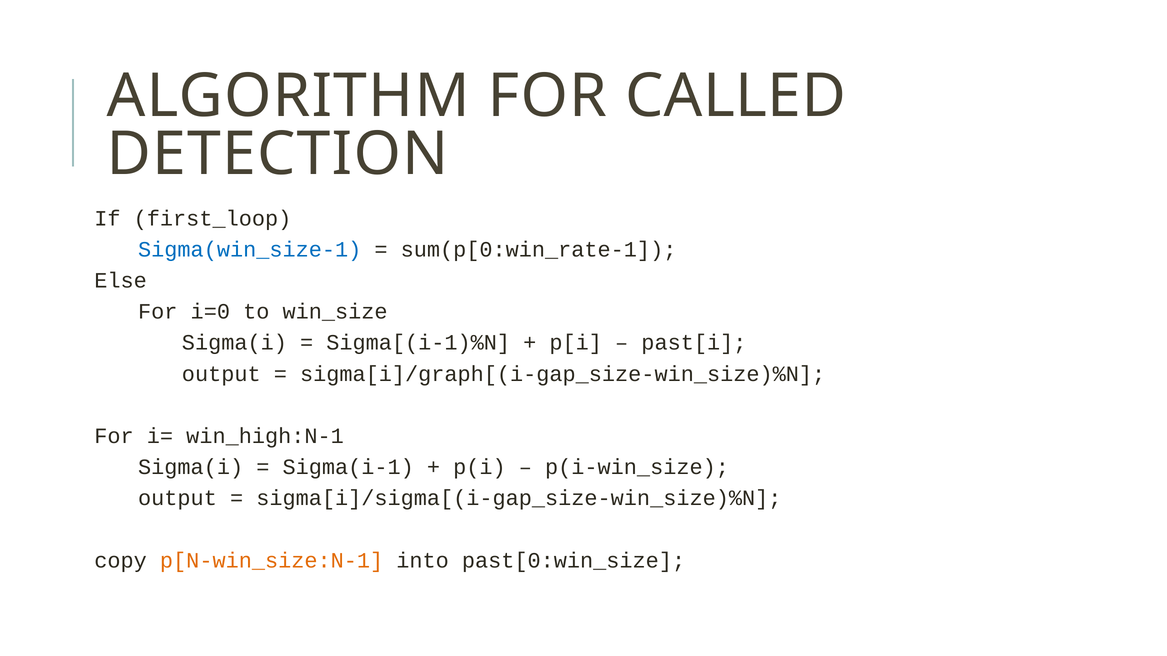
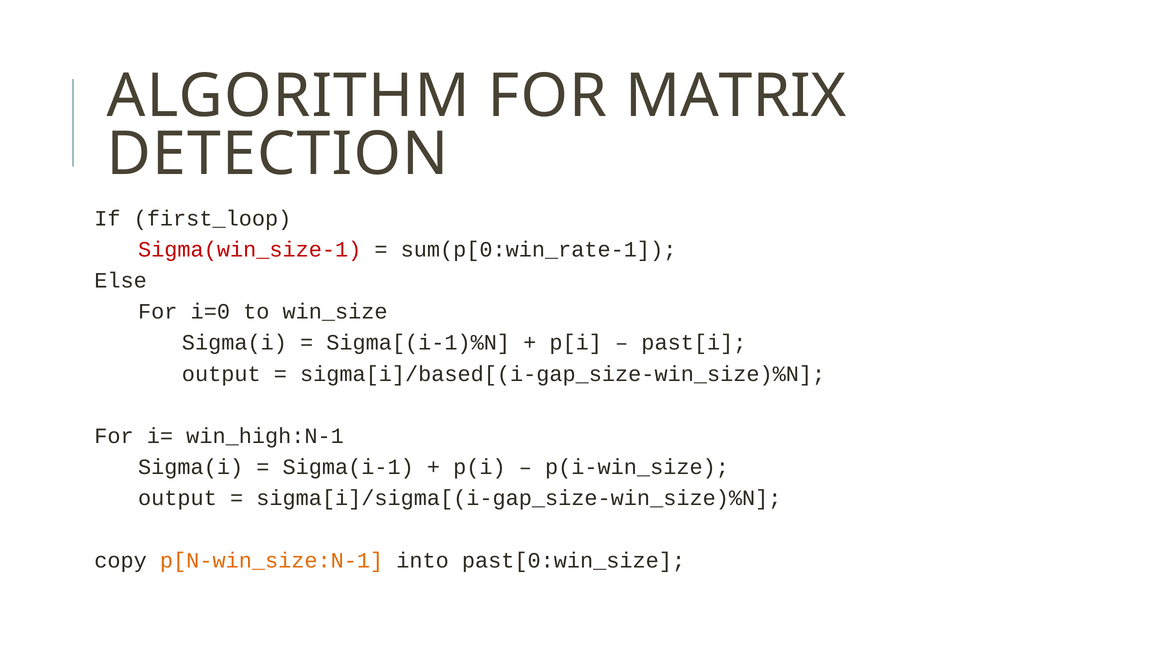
CALLED: CALLED -> MATRIX
Sigma(win_size-1 colour: blue -> red
sigma[i]/graph[(i-gap_size-win_size)%N: sigma[i]/graph[(i-gap_size-win_size)%N -> sigma[i]/based[(i-gap_size-win_size)%N
